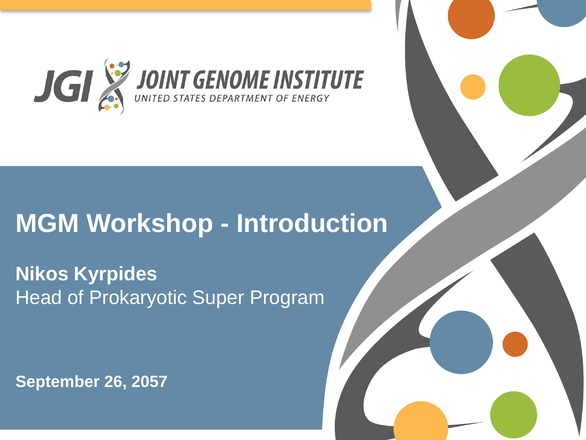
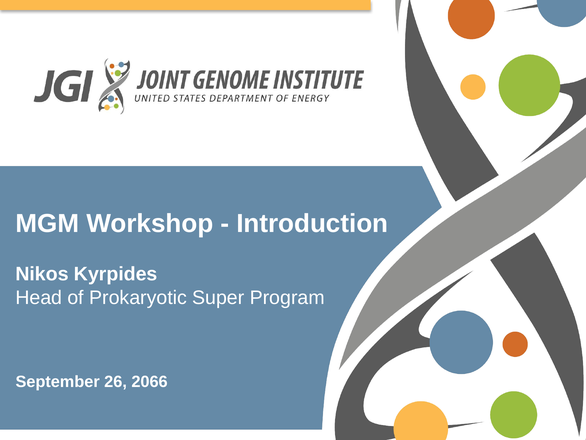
2057: 2057 -> 2066
